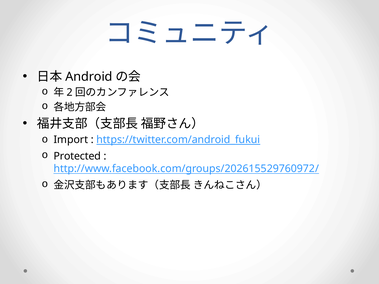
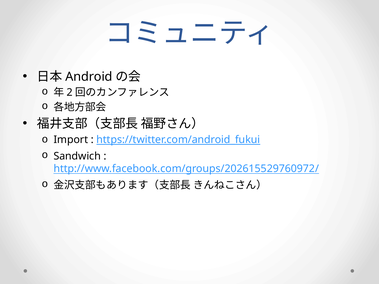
Protected: Protected -> Sandwich
